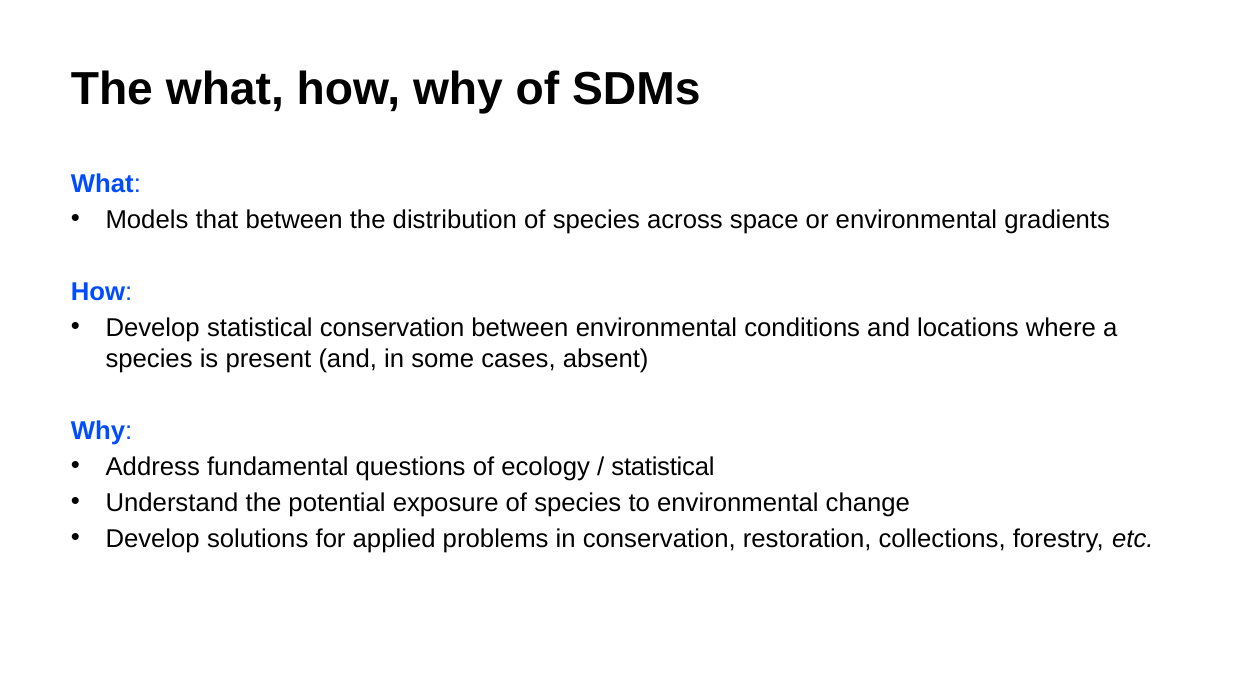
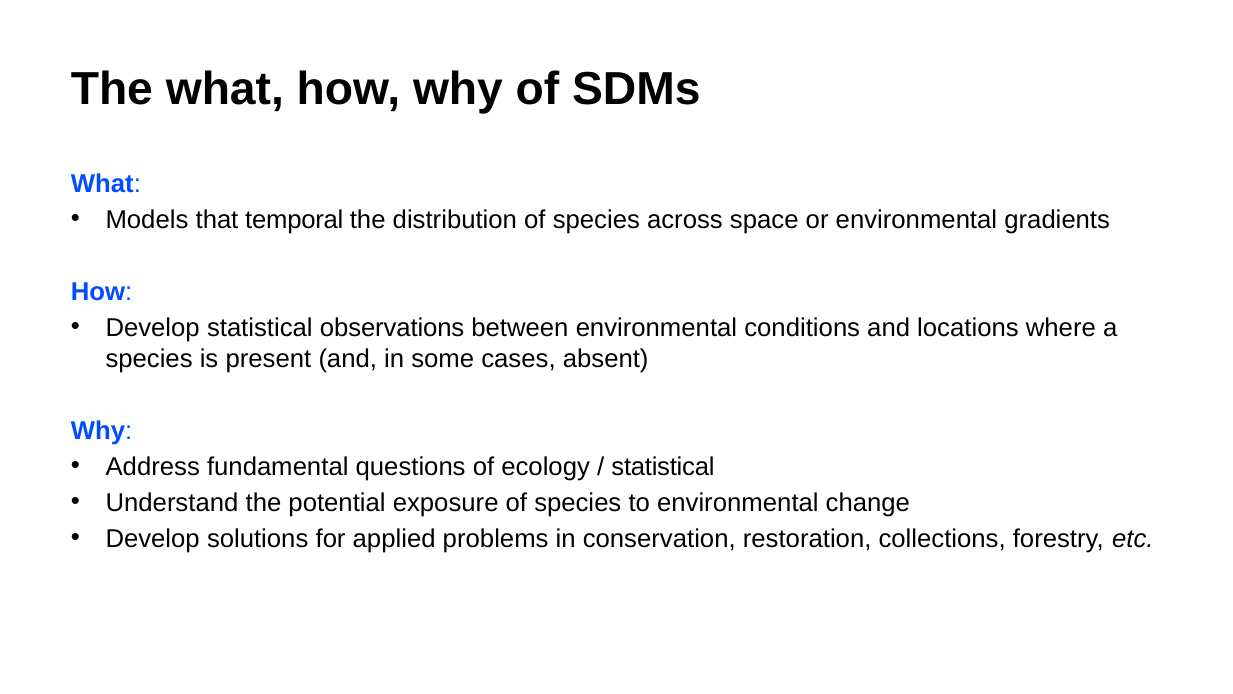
that between: between -> temporal
statistical conservation: conservation -> observations
